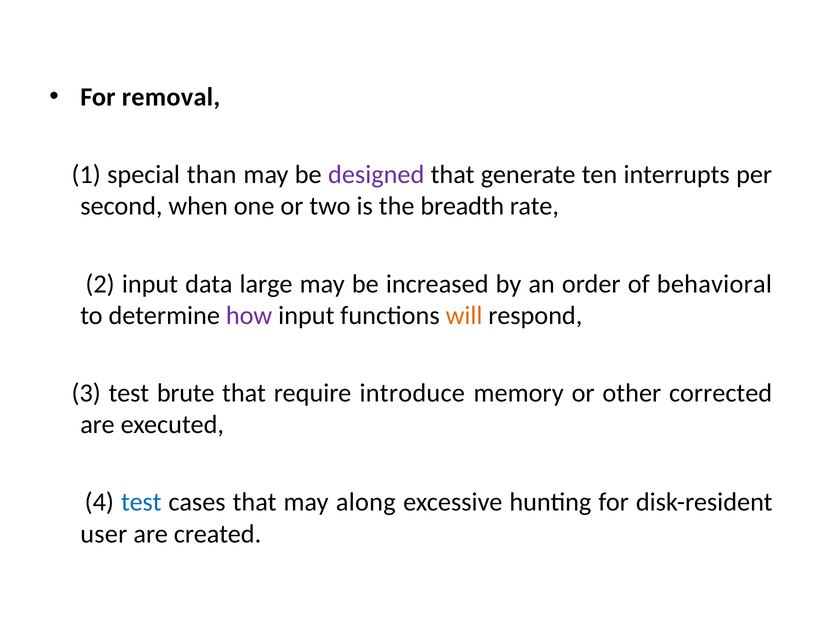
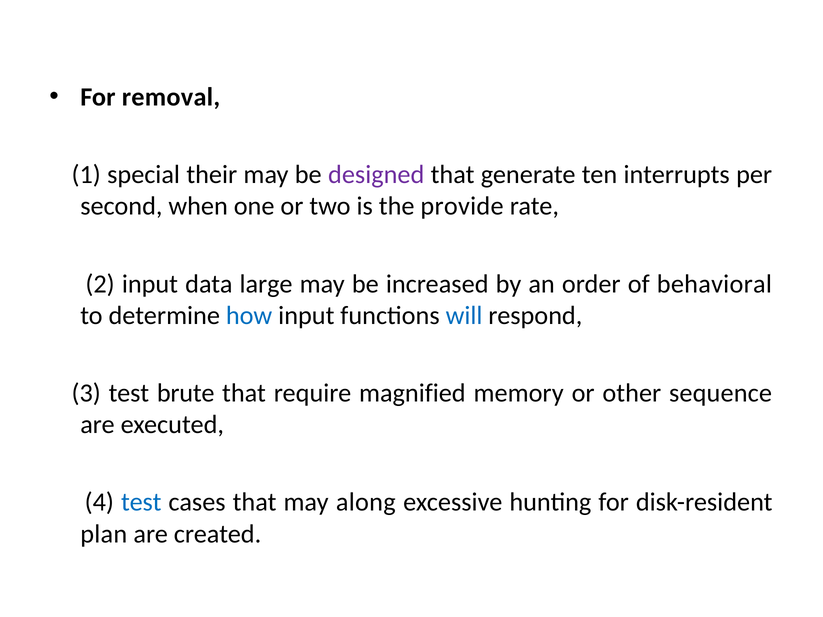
than: than -> their
breadth: breadth -> provide
how colour: purple -> blue
will colour: orange -> blue
introduce: introduce -> magnified
corrected: corrected -> sequence
user: user -> plan
